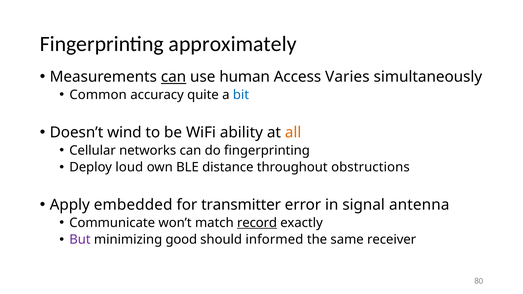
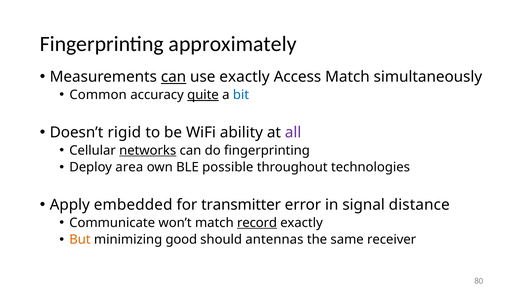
use human: human -> exactly
Access Varies: Varies -> Match
quite underline: none -> present
wind: wind -> rigid
all colour: orange -> purple
networks underline: none -> present
loud: loud -> area
distance: distance -> possible
obstructions: obstructions -> technologies
antenna: antenna -> distance
But colour: purple -> orange
informed: informed -> antennas
